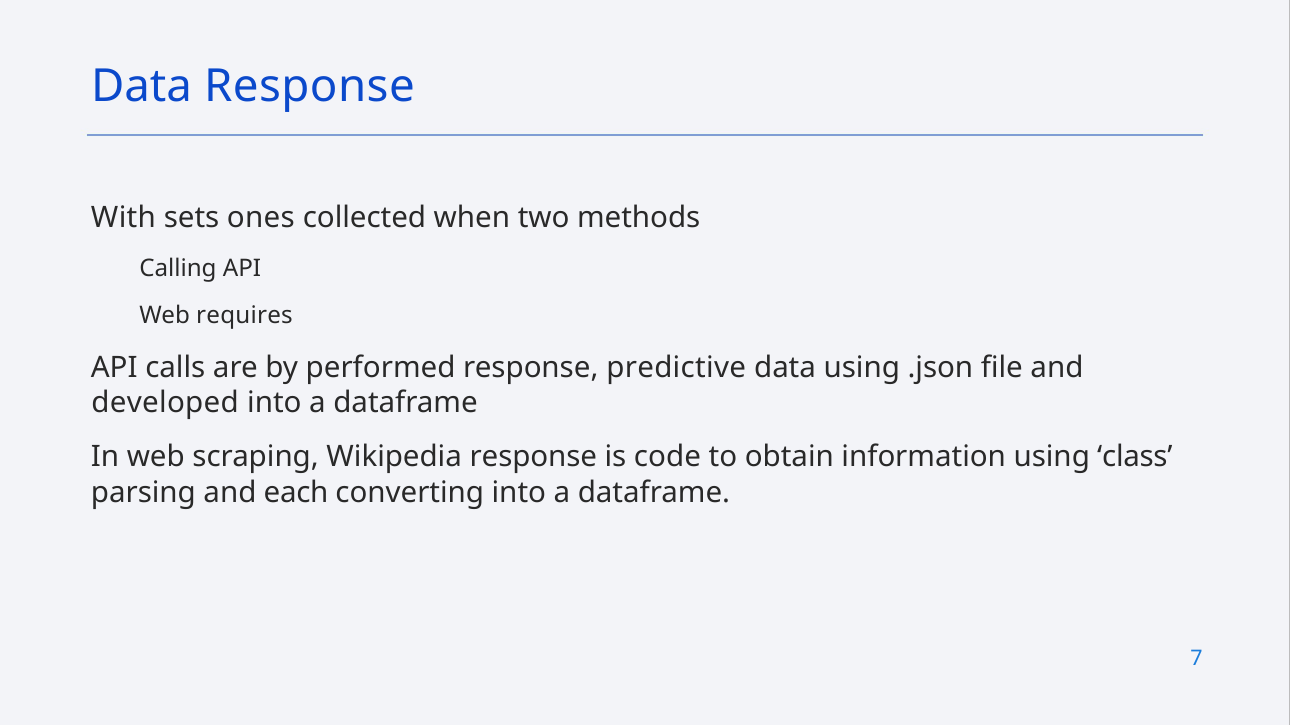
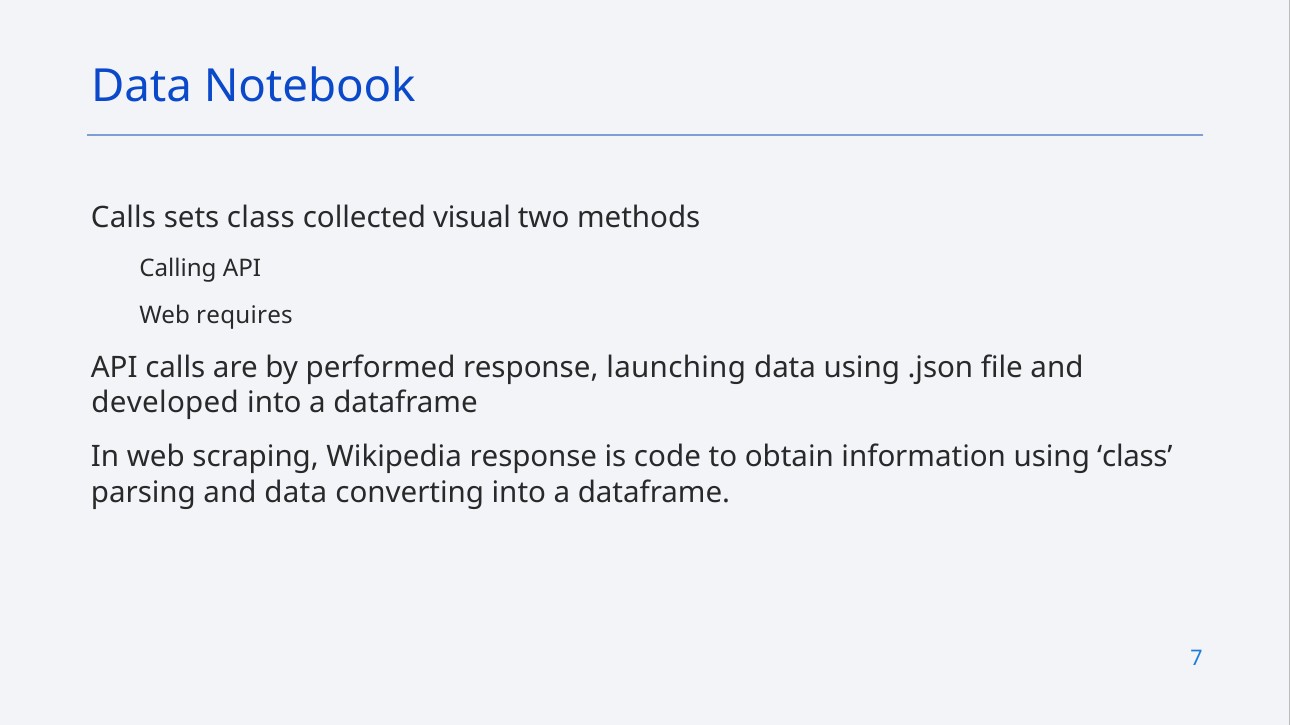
Data Response: Response -> Notebook
With at (123, 218): With -> Calls
sets ones: ones -> class
when: when -> visual
predictive: predictive -> launching
and each: each -> data
